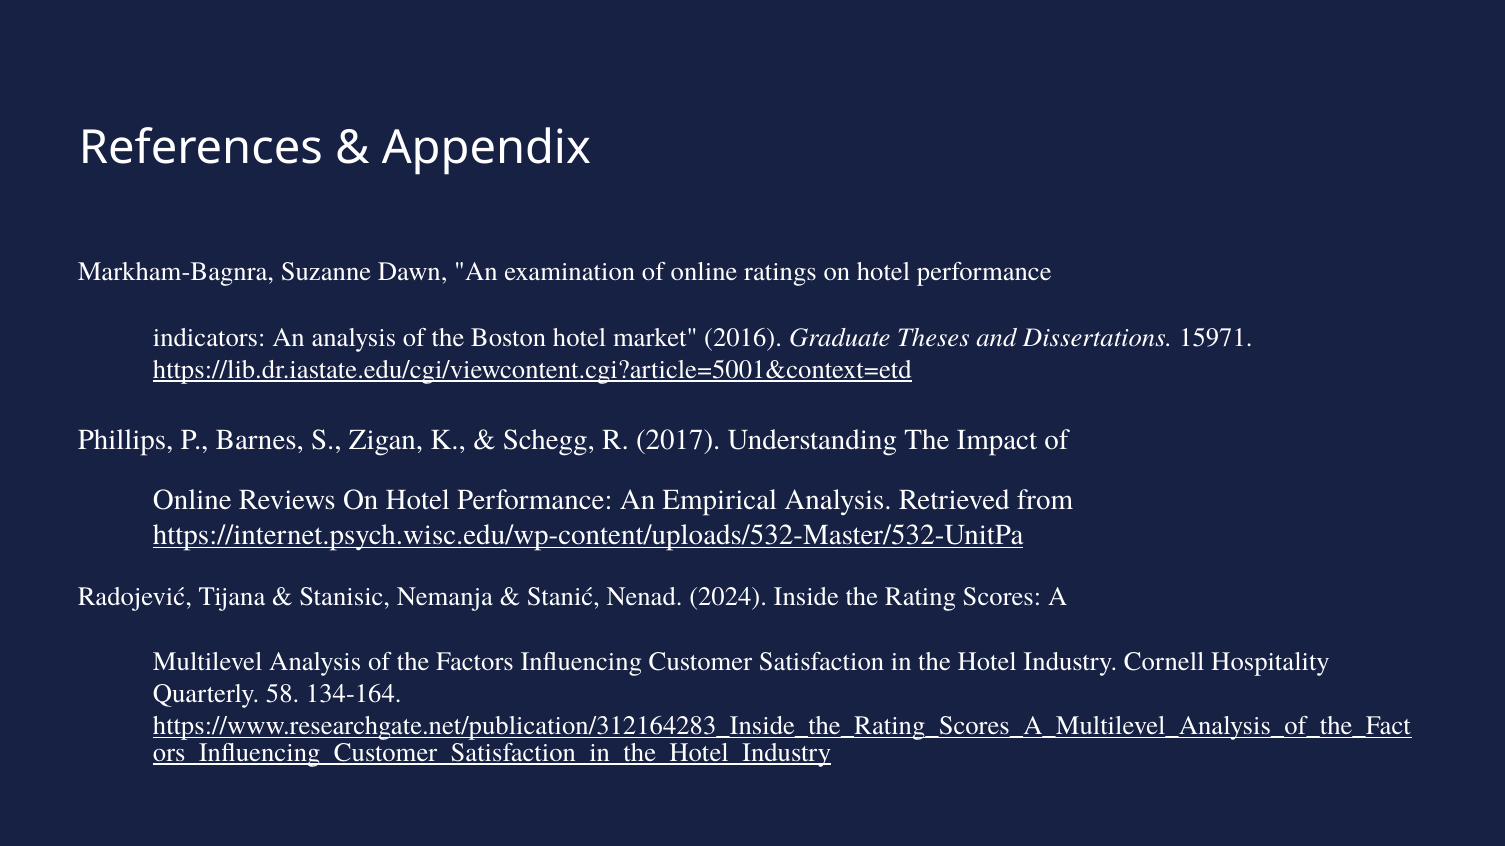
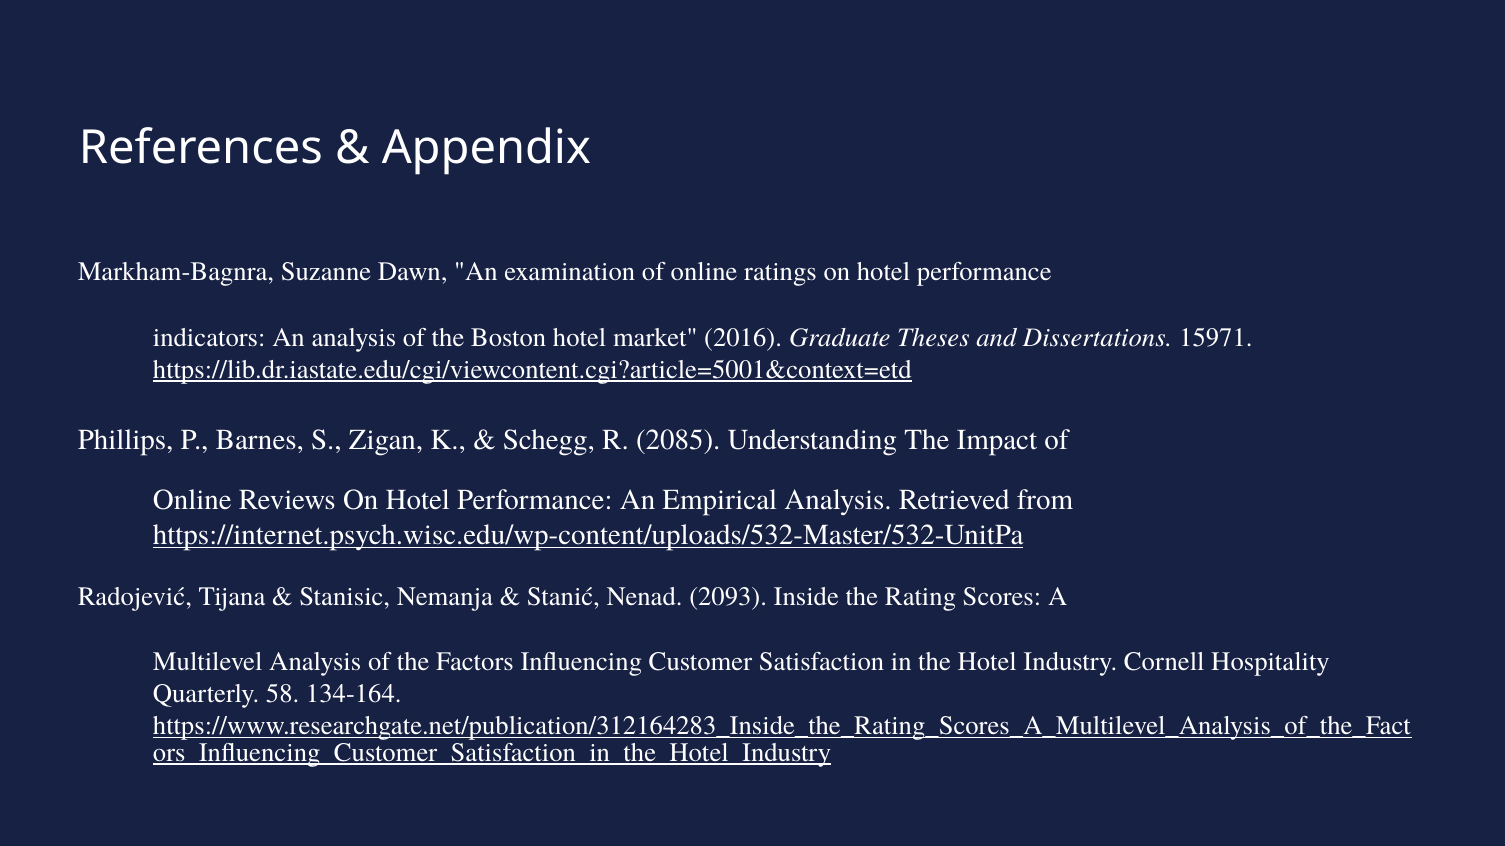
2017: 2017 -> 2085
2024: 2024 -> 2093
